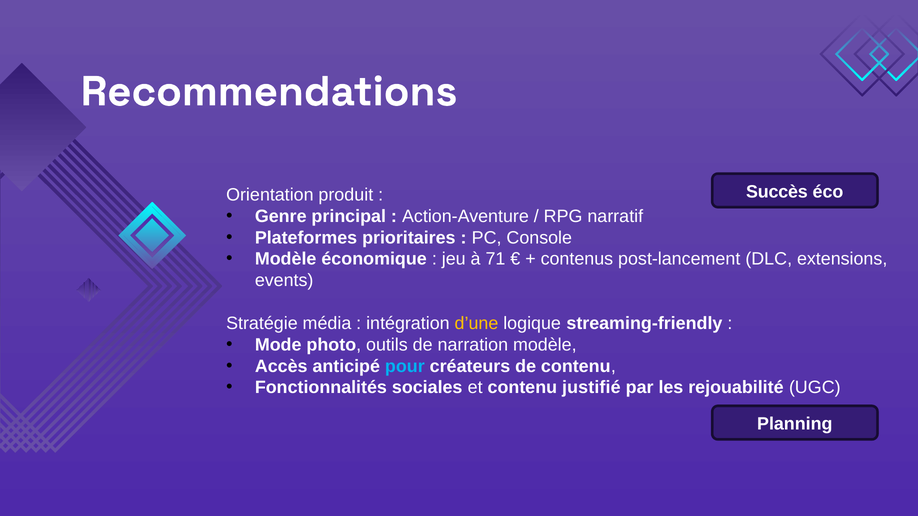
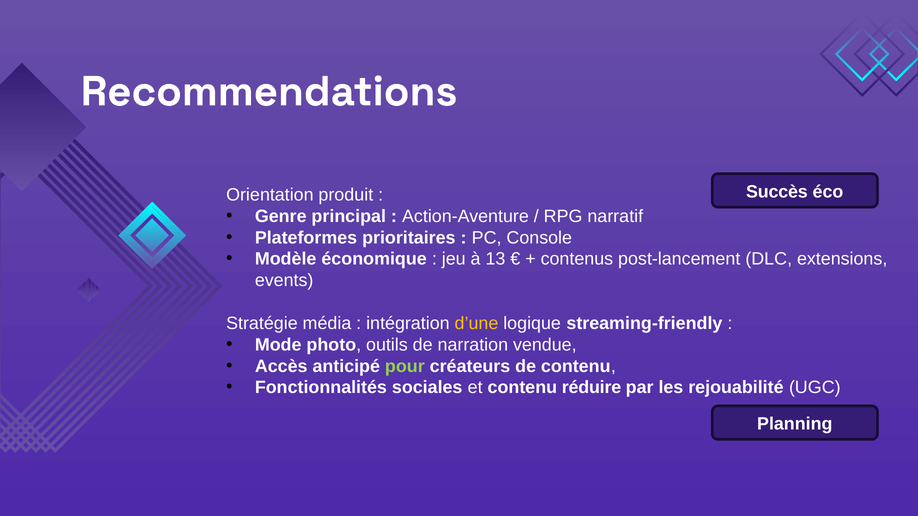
71: 71 -> 13
narration modèle: modèle -> vendue
pour colour: light blue -> light green
justifié: justifié -> réduire
